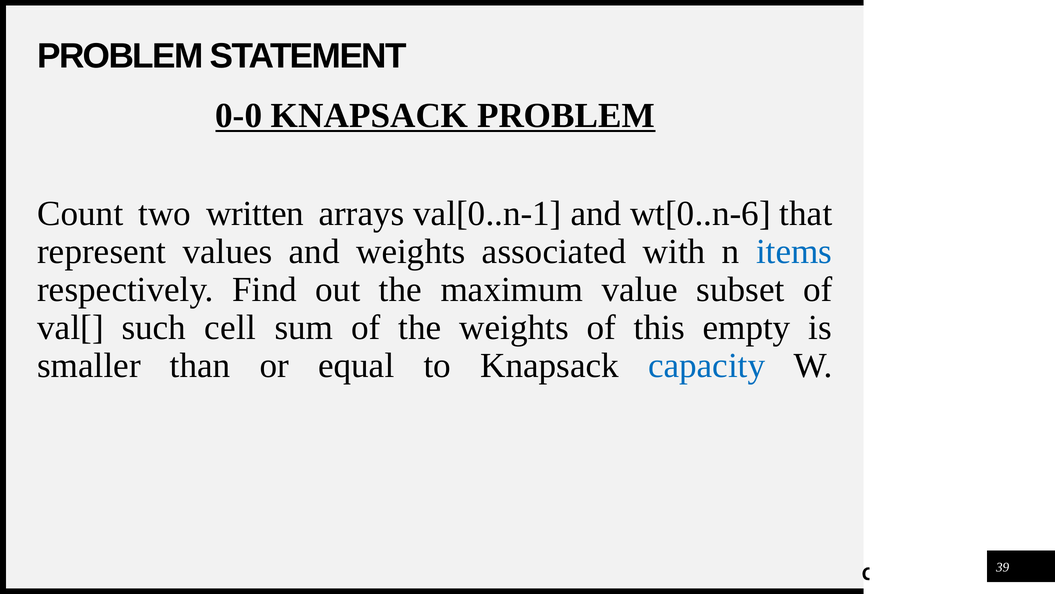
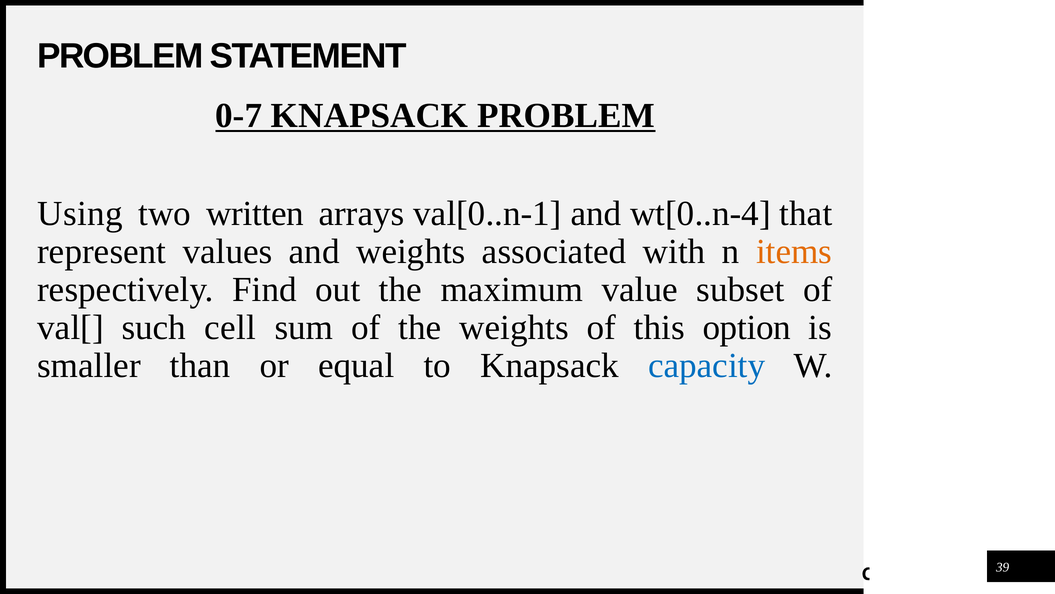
0-0: 0-0 -> 0-7
Count: Count -> Using
wt[0..n-6: wt[0..n-6 -> wt[0..n-4
items colour: blue -> orange
empty: empty -> option
